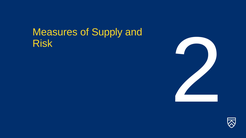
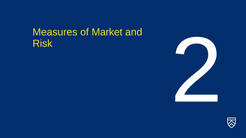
Supply: Supply -> Market
